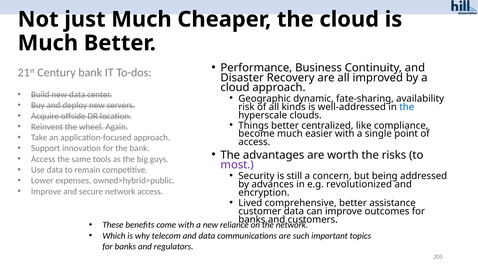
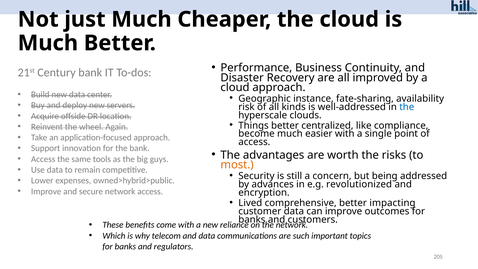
dynamic: dynamic -> instance
most colour: purple -> orange
assistance: assistance -> impacting
